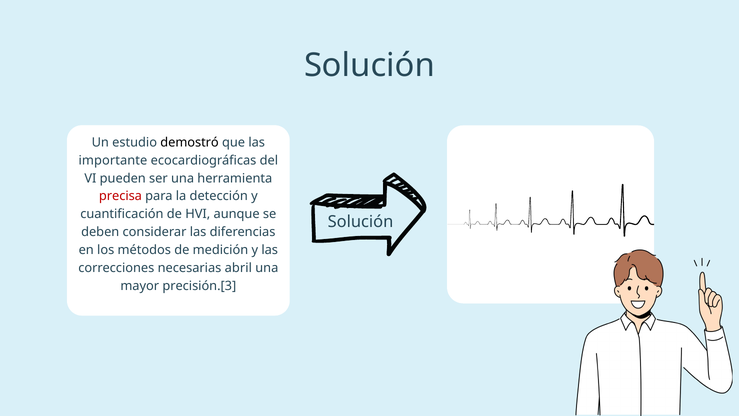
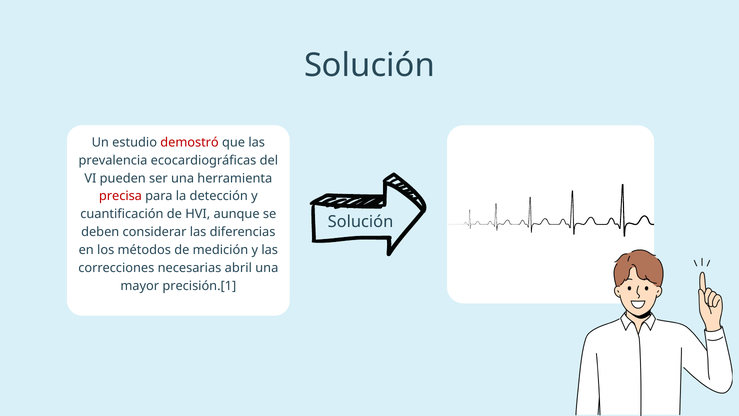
demostró colour: black -> red
importante: importante -> prevalencia
precisión.[3: precisión.[3 -> precisión.[1
